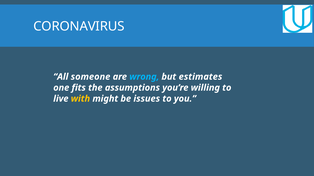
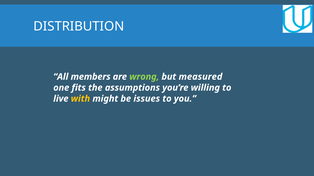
CORONAVIRUS: CORONAVIRUS -> DISTRIBUTION
someone: someone -> members
wrong colour: light blue -> light green
estimates: estimates -> measured
